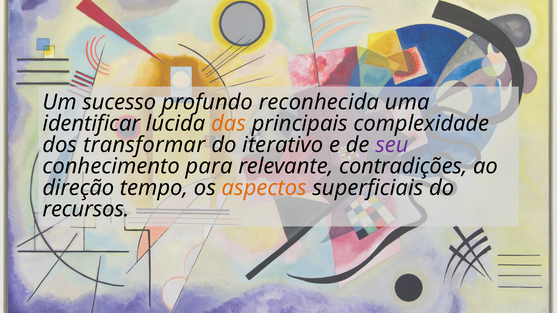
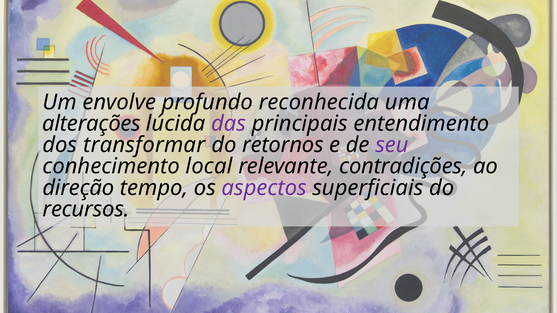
sucesso: sucesso -> envolve
identificar: identificar -> alterações
das colour: orange -> purple
complexidade: complexidade -> entendimento
iterativo: iterativo -> retornos
para: para -> local
aspectos colour: orange -> purple
